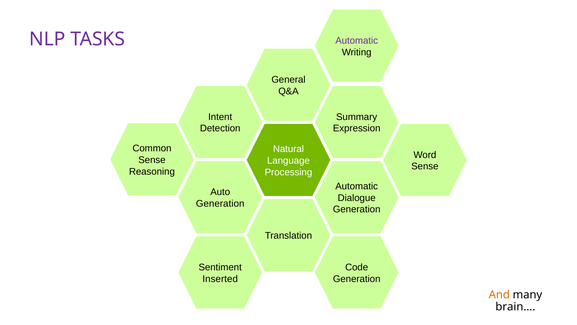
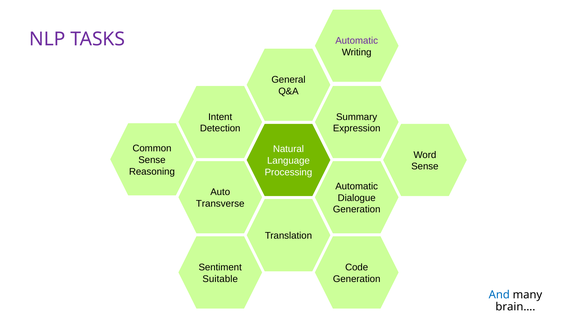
Generation at (220, 203): Generation -> Transverse
Inserted: Inserted -> Suitable
And colour: orange -> blue
